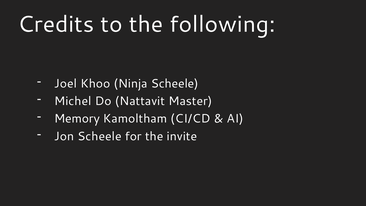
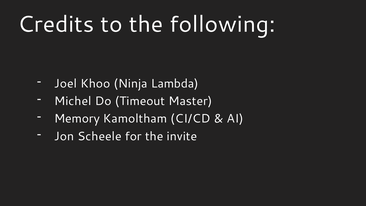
Ninja Scheele: Scheele -> Lambda
Nattavit: Nattavit -> Timeout
